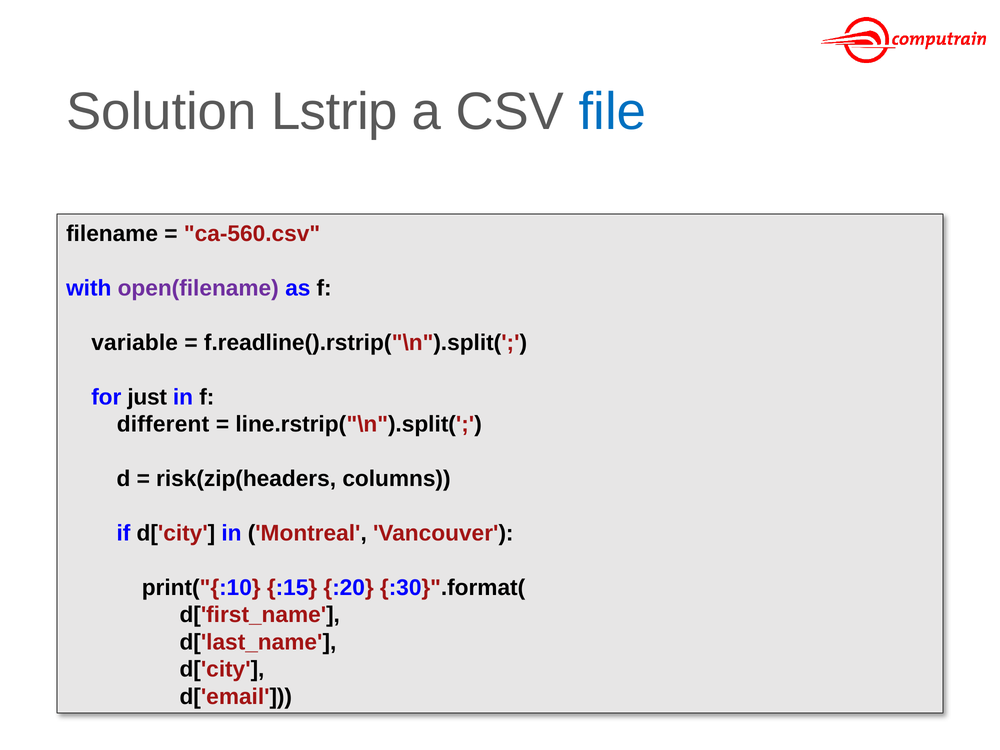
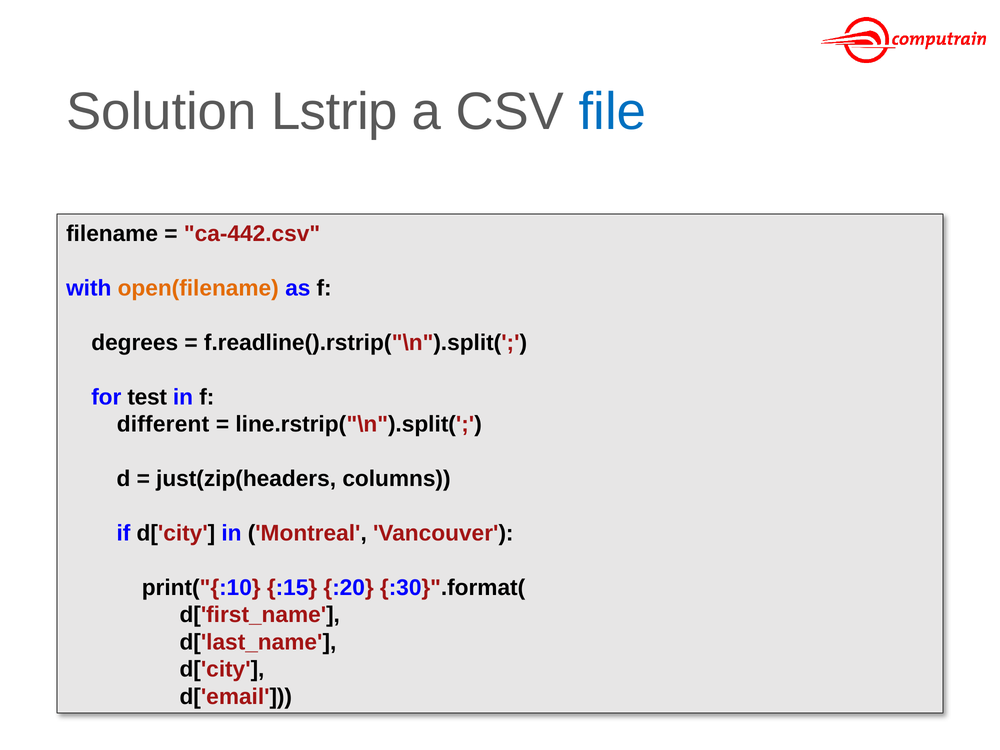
ca-560.csv: ca-560.csv -> ca-442.csv
open(filename colour: purple -> orange
variable: variable -> degrees
just: just -> test
risk(zip(headers: risk(zip(headers -> just(zip(headers
